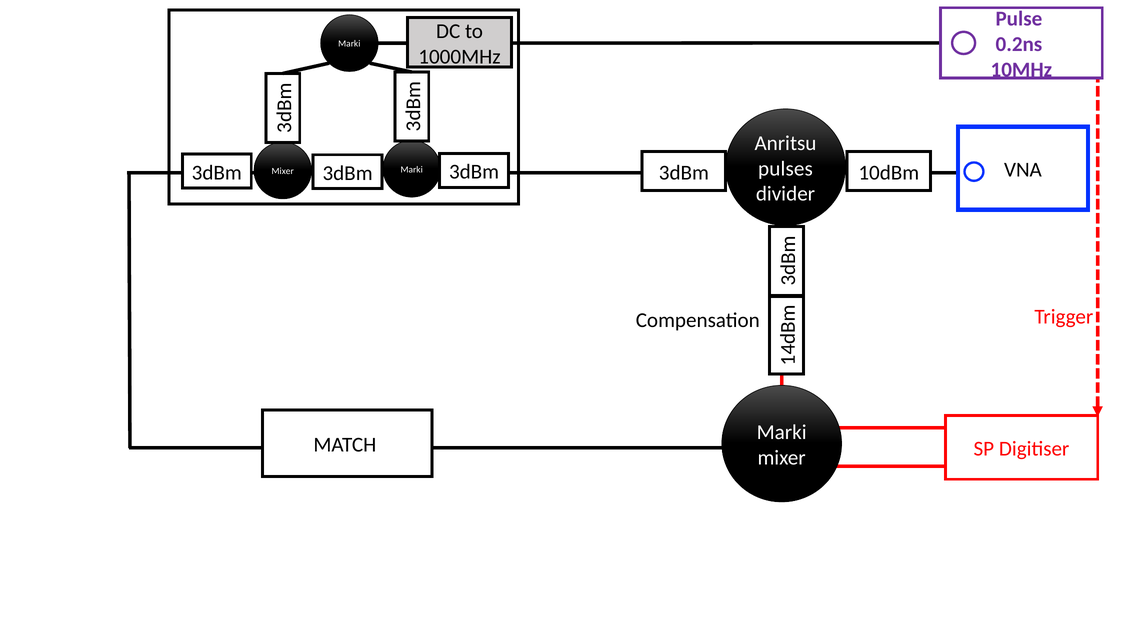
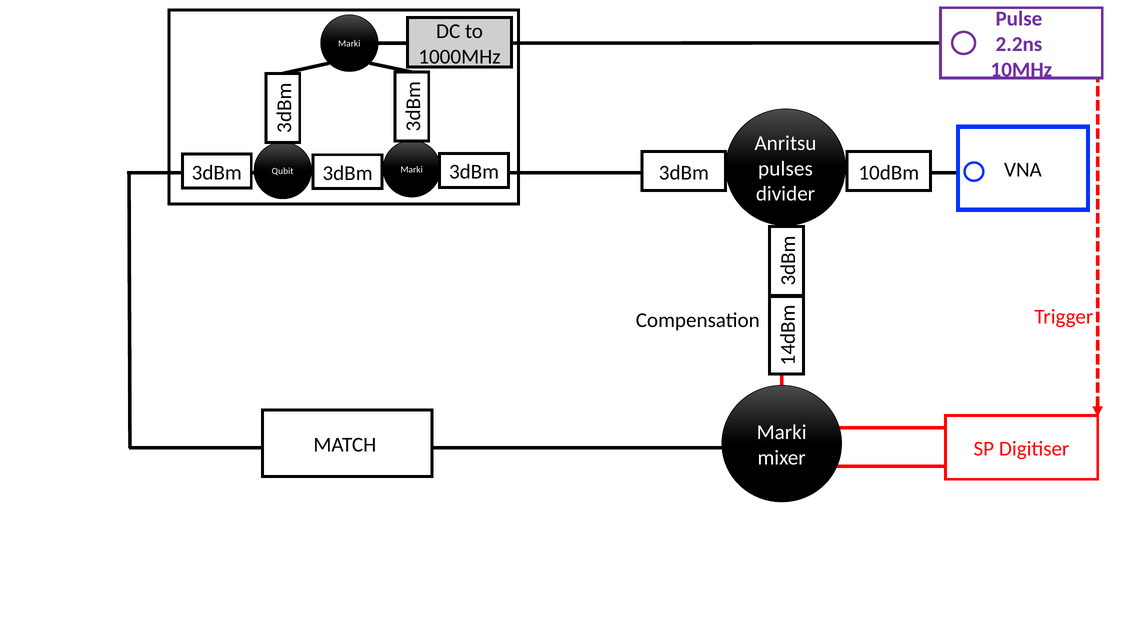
0.2ns: 0.2ns -> 2.2ns
Mixer at (283, 171): Mixer -> Qubit
